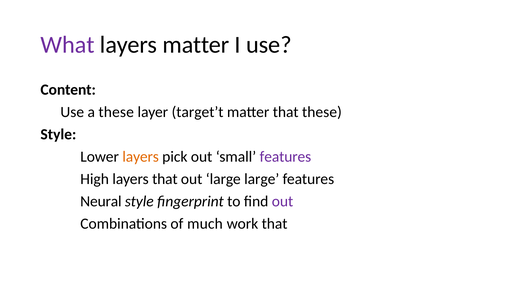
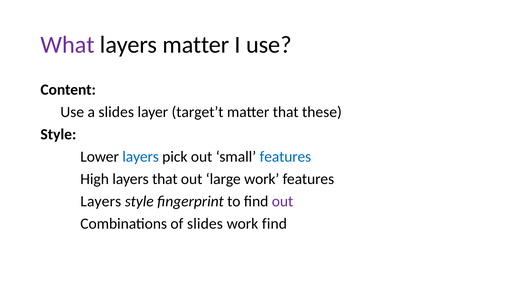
a these: these -> slides
layers at (141, 157) colour: orange -> blue
features at (285, 157) colour: purple -> blue
large large: large -> work
Neural at (101, 201): Neural -> Layers
of much: much -> slides
work that: that -> find
